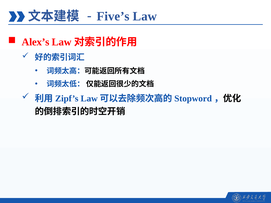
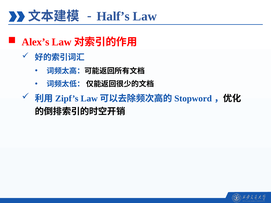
Five’s: Five’s -> Half’s
